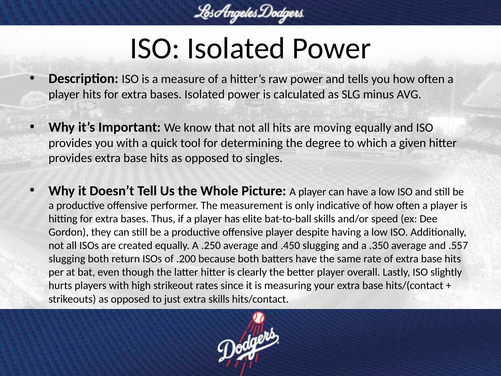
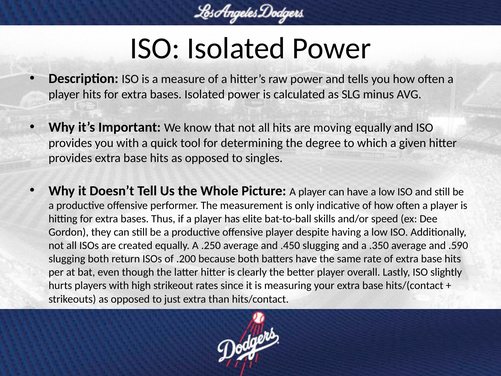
.557: .557 -> .590
extra skills: skills -> than
